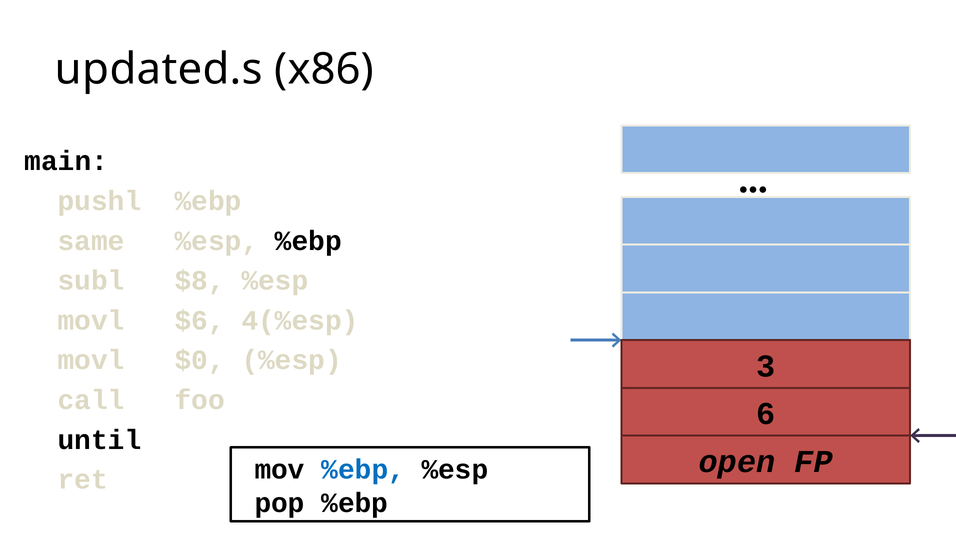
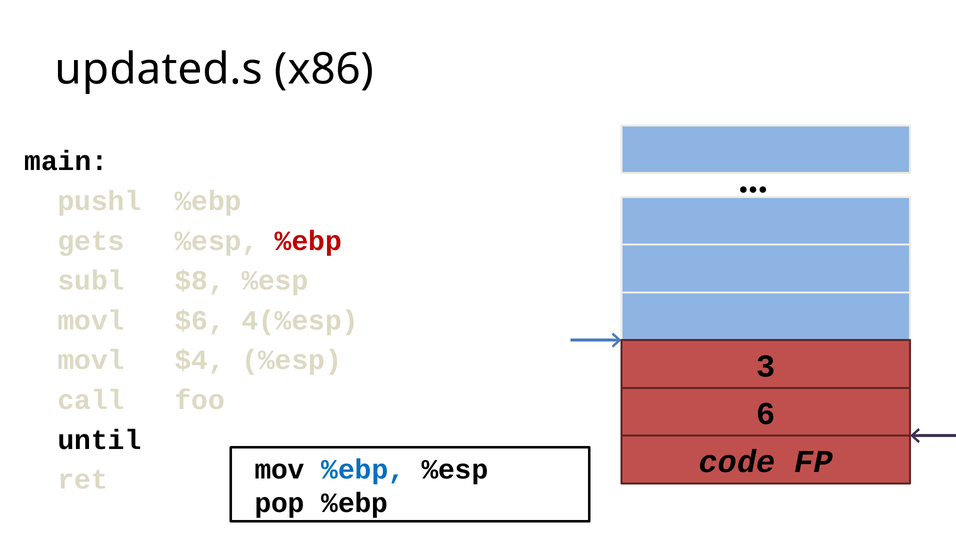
same: same -> gets
%ebp at (308, 241) colour: black -> red
$0: $0 -> $4
open: open -> code
